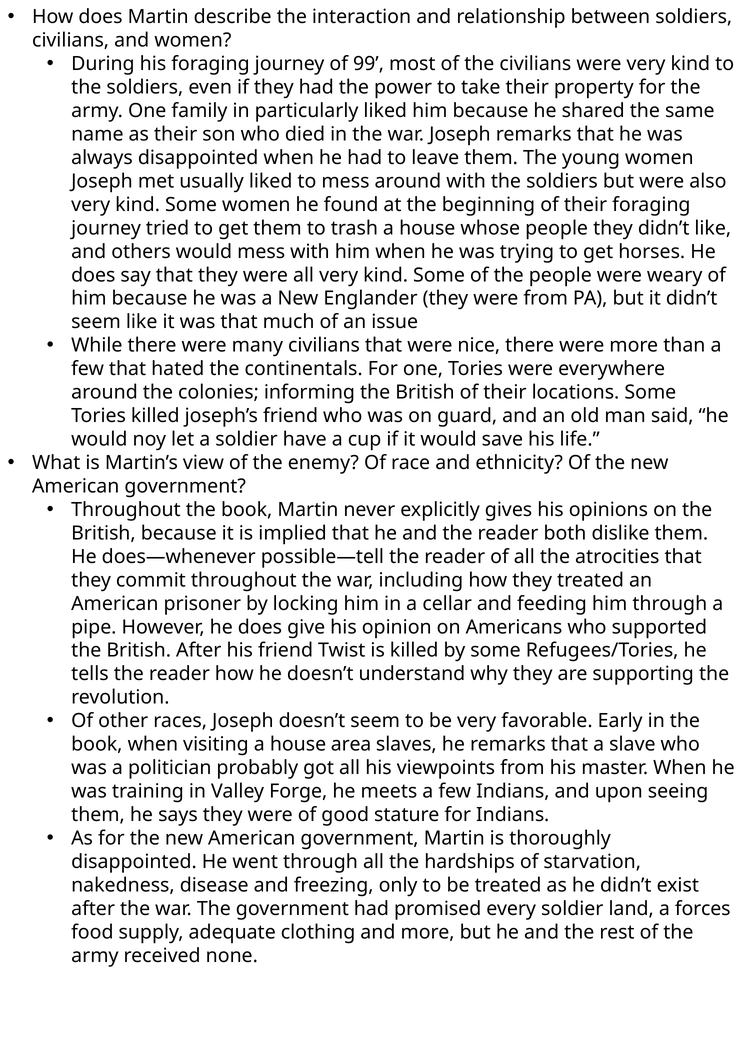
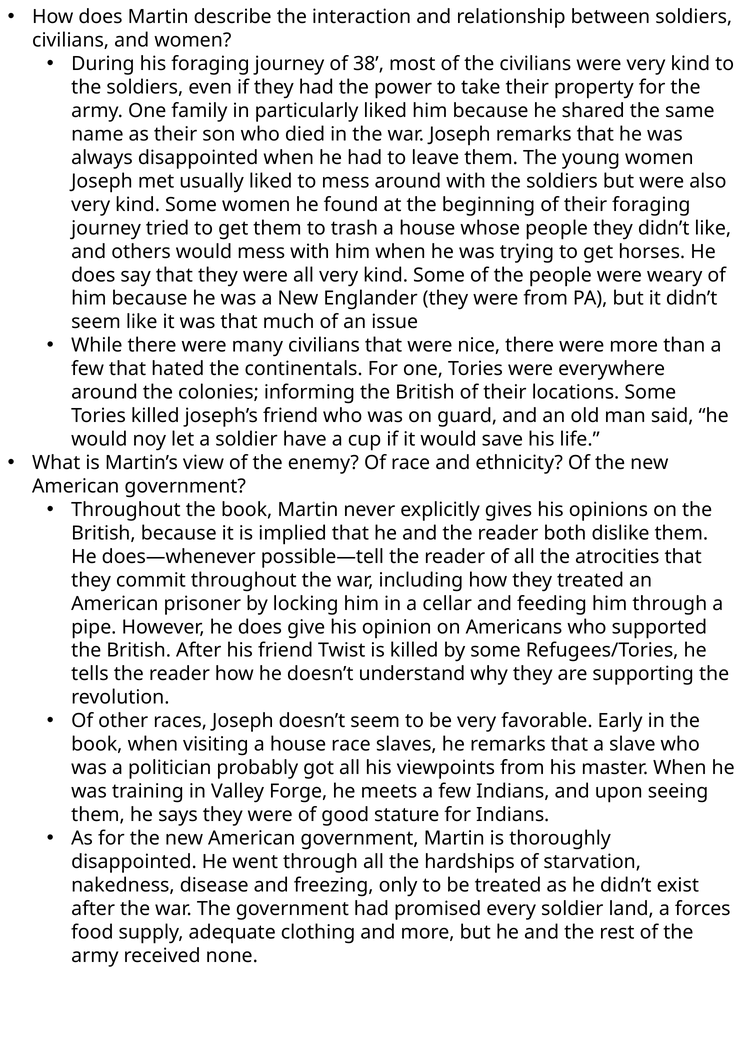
99: 99 -> 38
house area: area -> race
